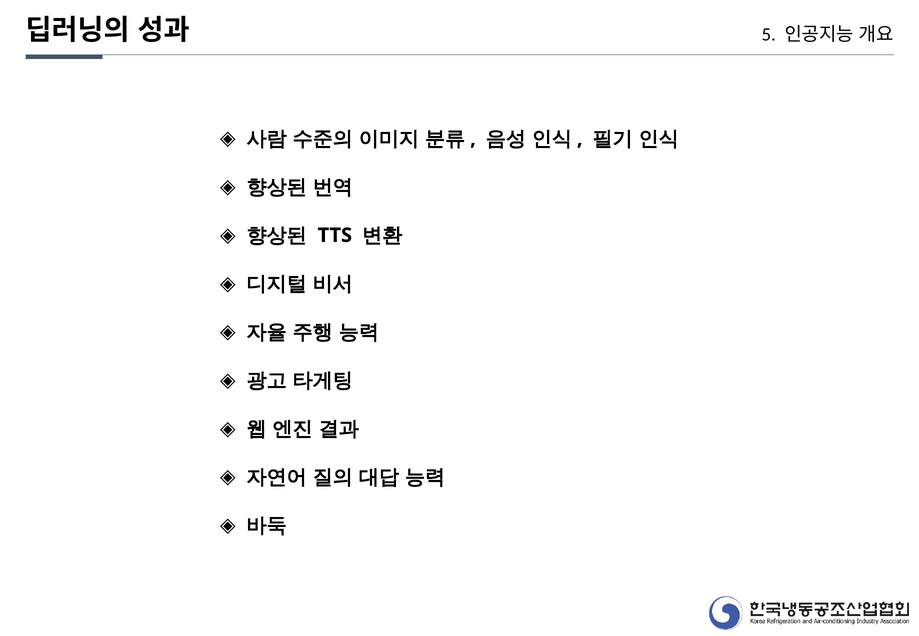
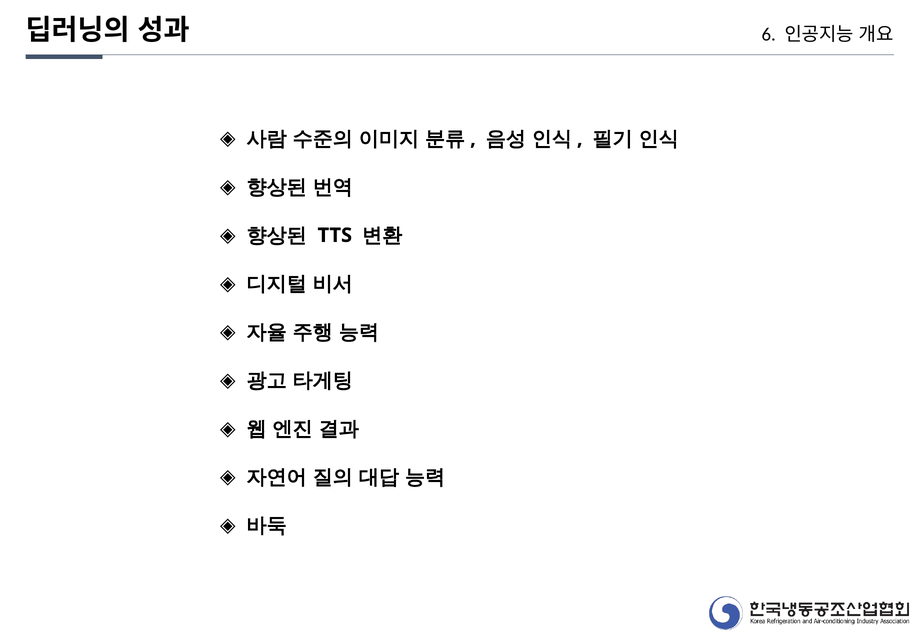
5: 5 -> 6
